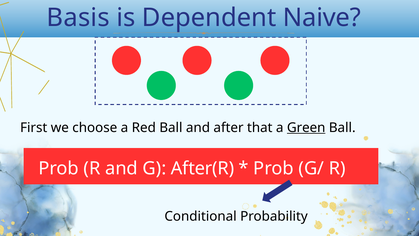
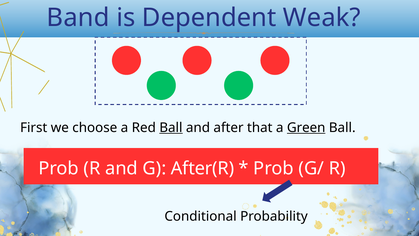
Basis: Basis -> Band
Naive: Naive -> Weak
Ball at (171, 127) underline: none -> present
